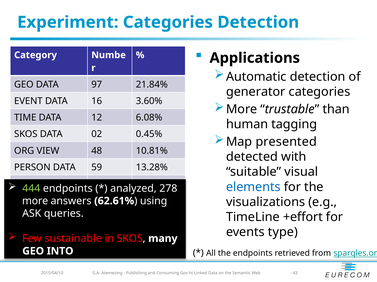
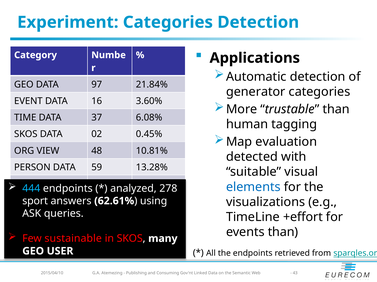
12: 12 -> 37
presented: presented -> evaluation
444 colour: light green -> light blue
more at (35, 201): more -> sport
events type: type -> than
INTO: INTO -> USER
